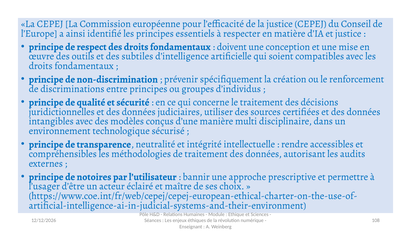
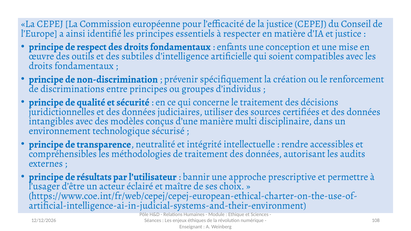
doivent: doivent -> enfants
notoires: notoires -> résultats
